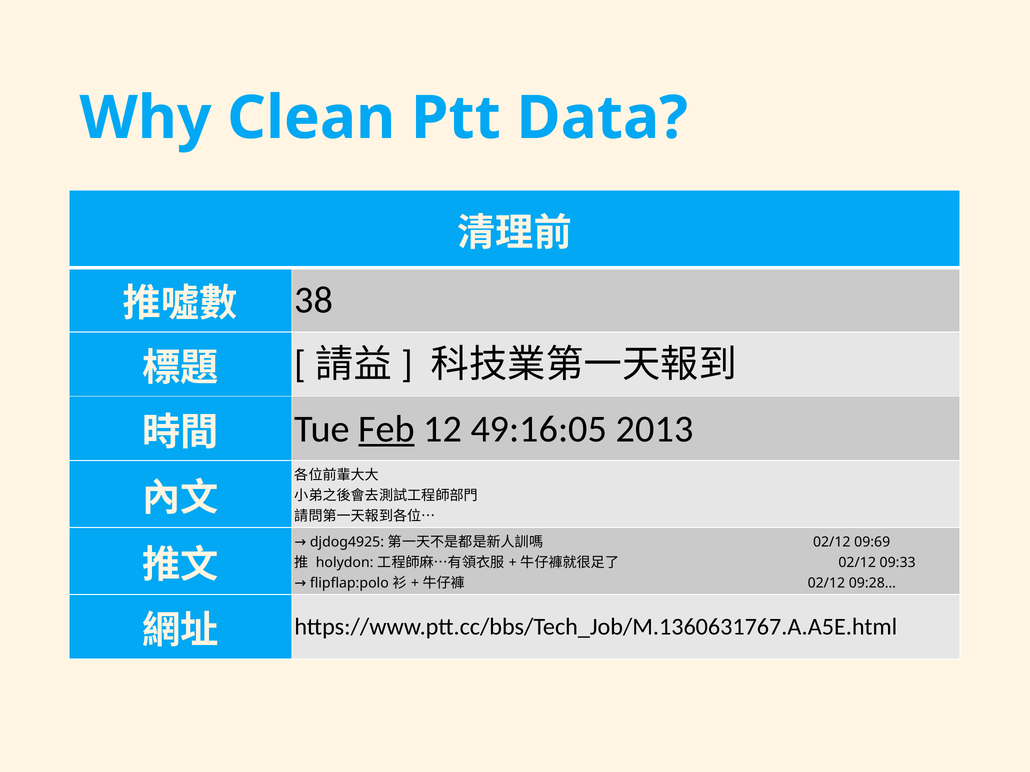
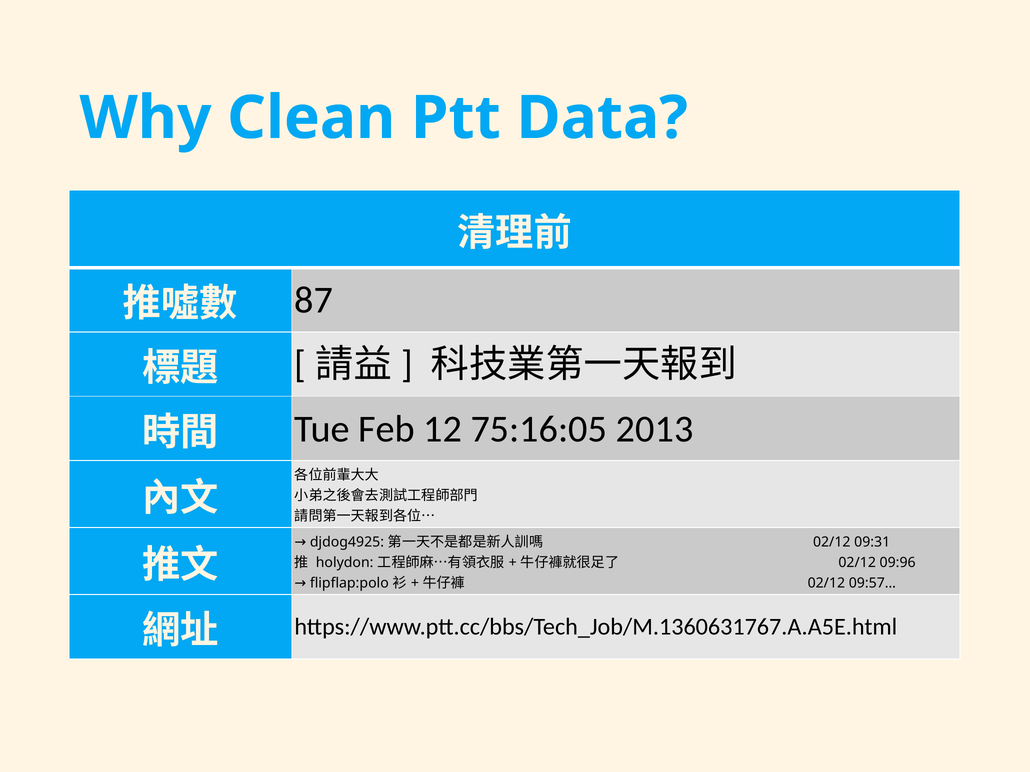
38: 38 -> 87
Feb underline: present -> none
49:16:05: 49:16:05 -> 75:16:05
09:69: 09:69 -> 09:31
09:33: 09:33 -> 09:96
09:28…: 09:28… -> 09:57…
